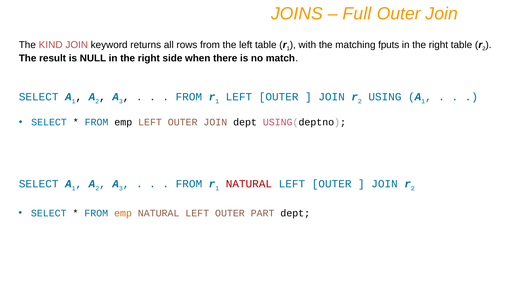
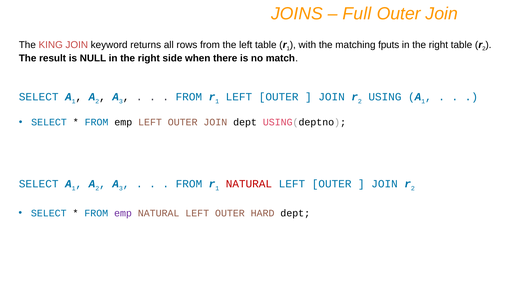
KIND: KIND -> KING
emp at (123, 213) colour: orange -> purple
PART: PART -> HARD
